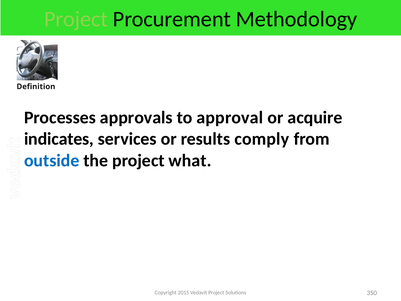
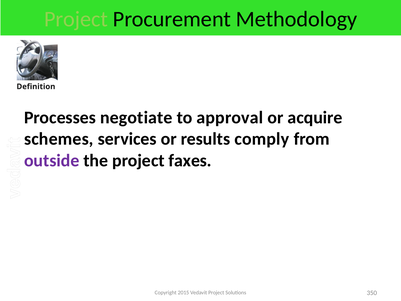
approvals: approvals -> negotiate
indicates: indicates -> schemes
outside colour: blue -> purple
what: what -> faxes
